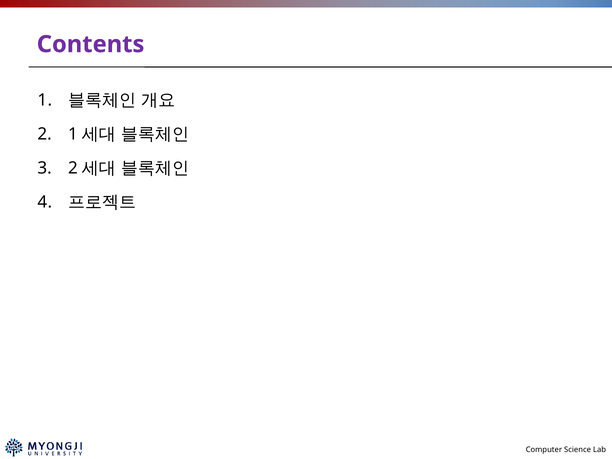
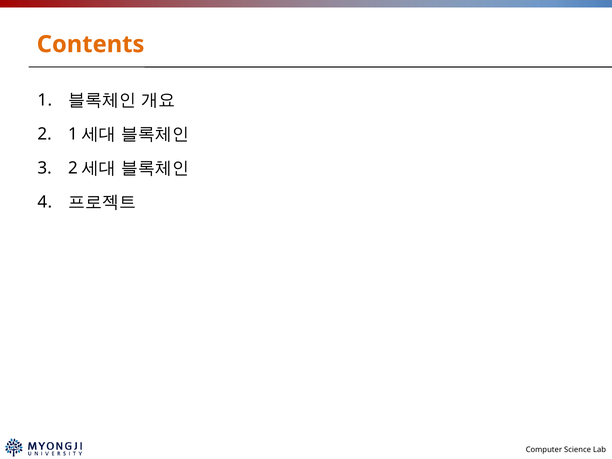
Contents colour: purple -> orange
